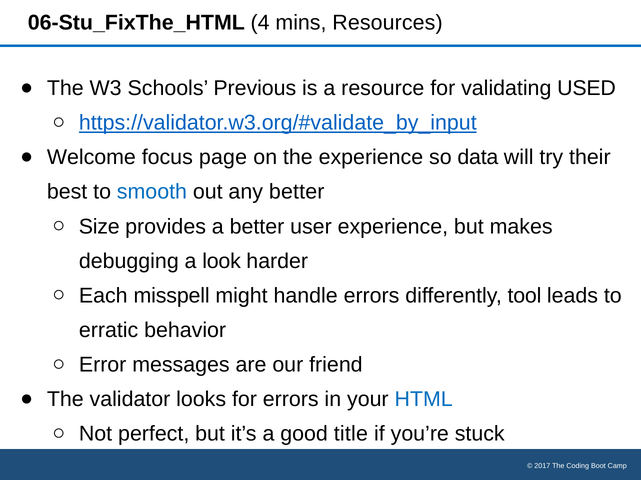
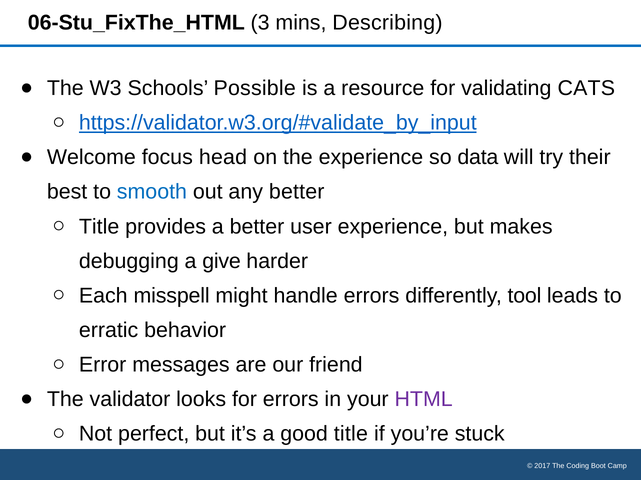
4: 4 -> 3
Resources: Resources -> Describing
Previous: Previous -> Possible
USED: USED -> CATS
page: page -> head
Size at (99, 227): Size -> Title
look: look -> give
HTML colour: blue -> purple
